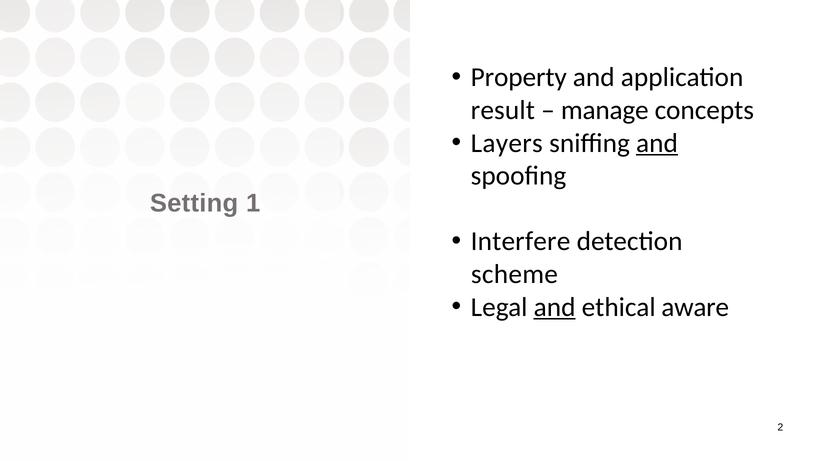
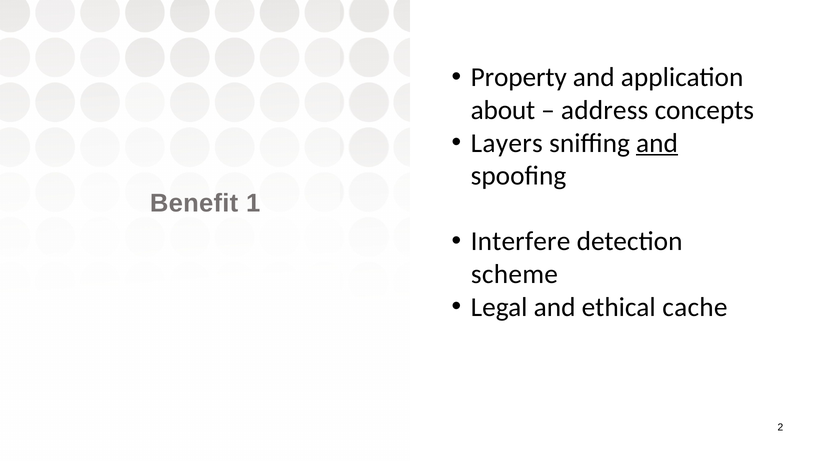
result: result -> about
manage: manage -> address
Setting: Setting -> Benefit
and at (555, 307) underline: present -> none
aware: aware -> cache
